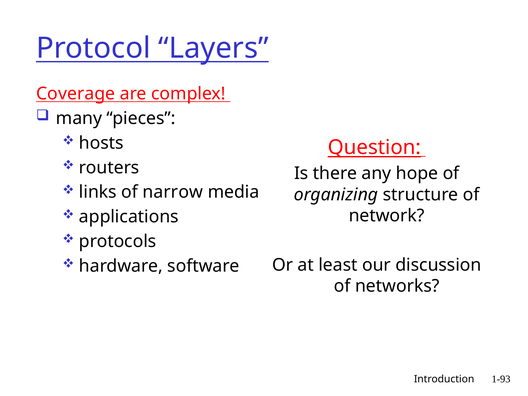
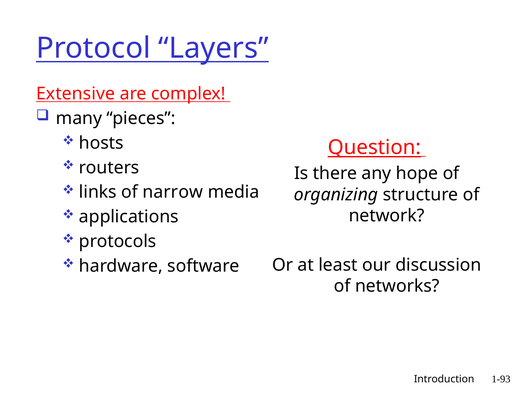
Coverage: Coverage -> Extensive
